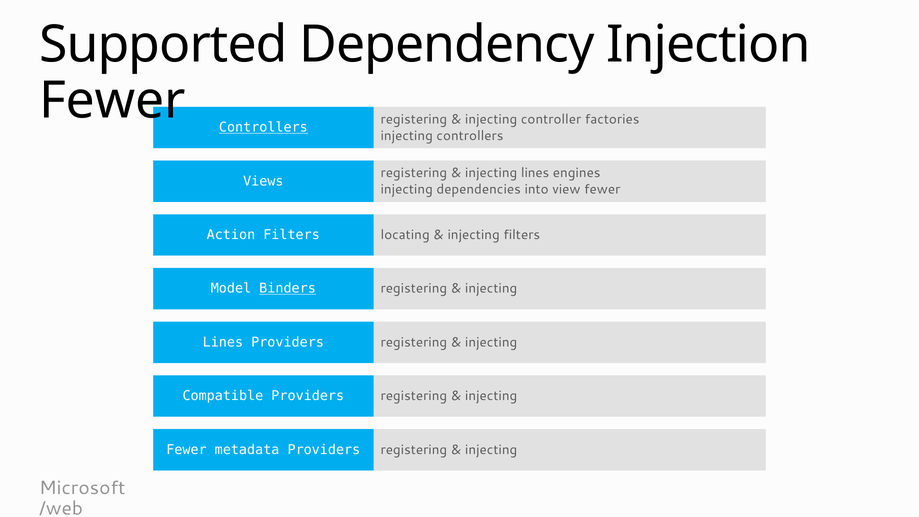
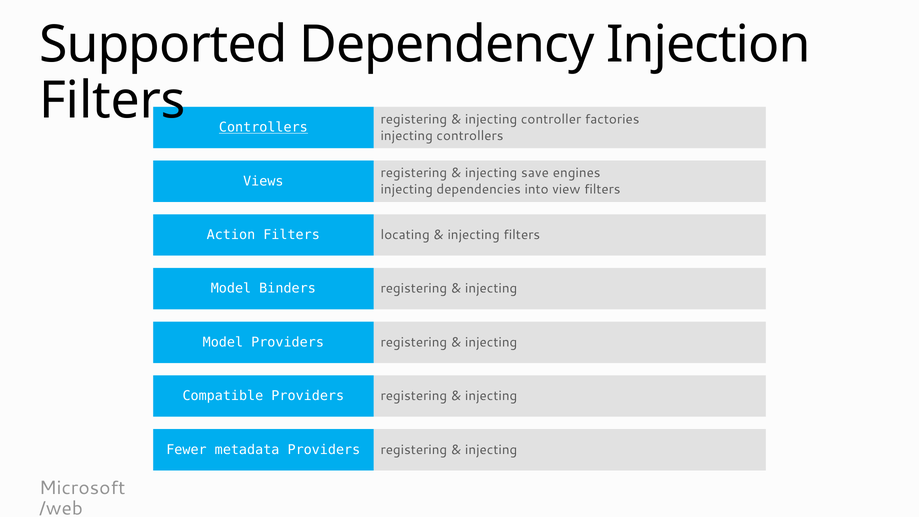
Fewer at (112, 101): Fewer -> Filters
lines at (535, 173): lines -> save
view fewer: fewer -> filters
Binders underline: present -> none
Lines at (223, 342): Lines -> Model
